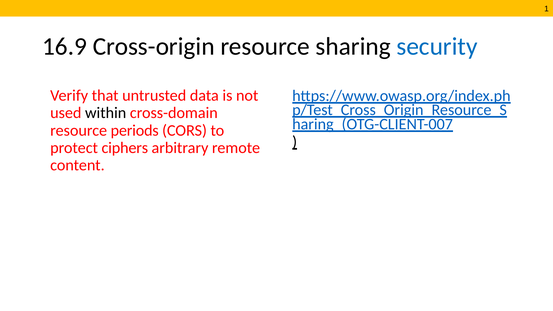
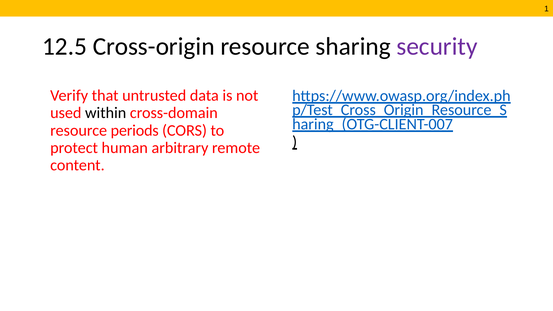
16.9: 16.9 -> 12.5
security colour: blue -> purple
ciphers: ciphers -> human
